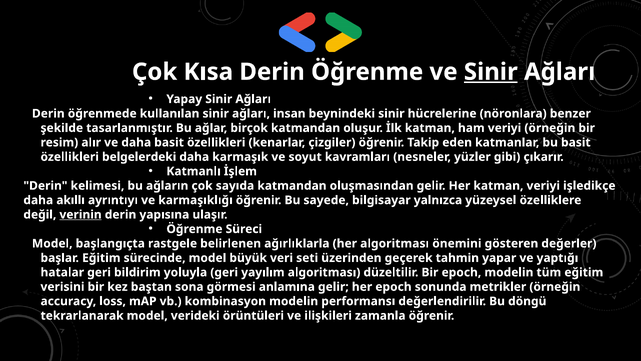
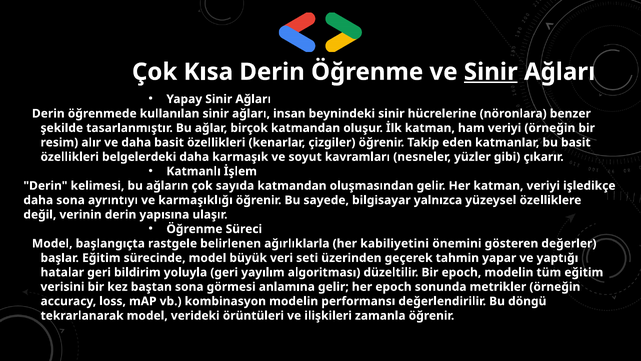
daha akıllı: akıllı -> sona
verinin underline: present -> none
her algoritması: algoritması -> kabiliyetini
